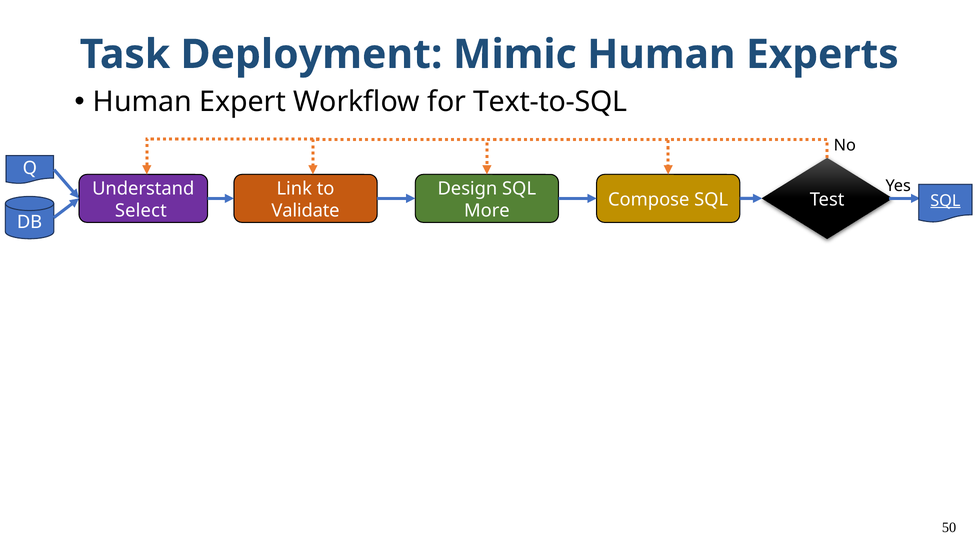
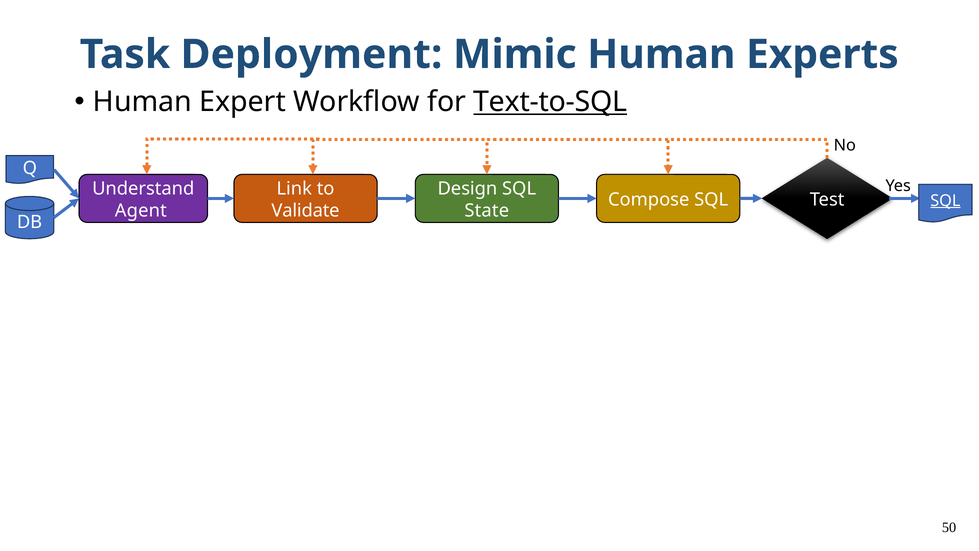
Text-to-SQL underline: none -> present
Select: Select -> Agent
More: More -> State
